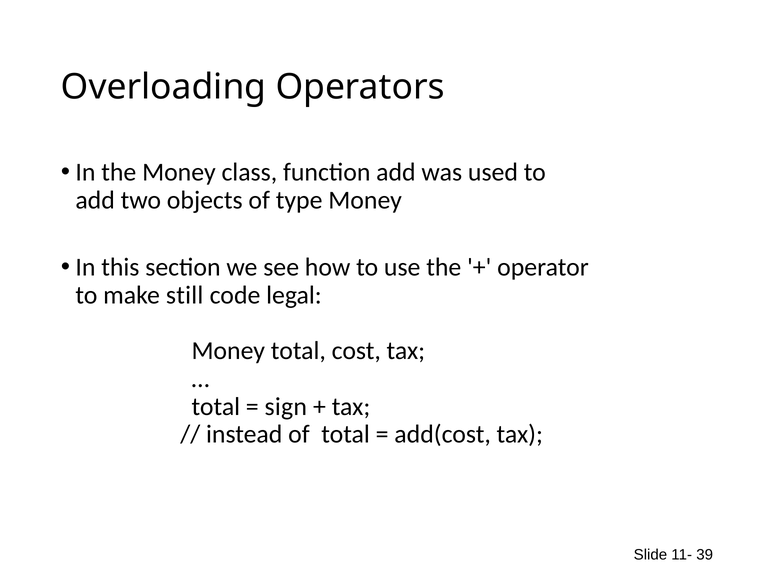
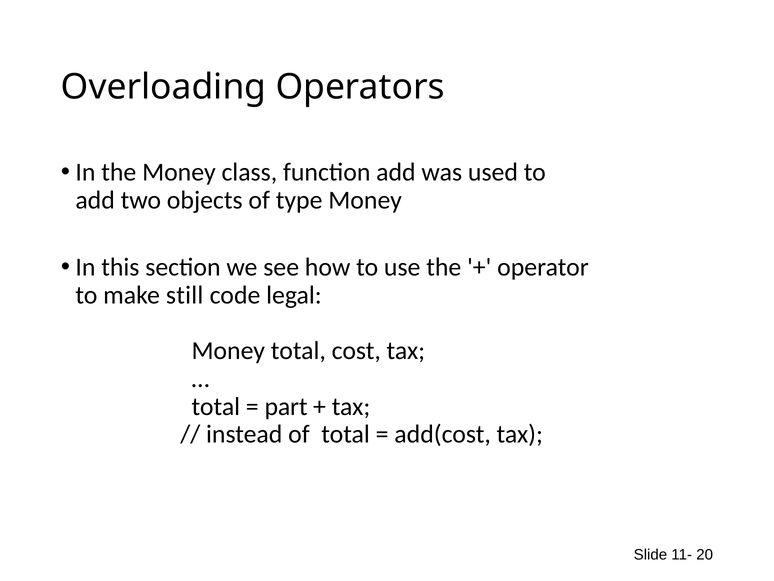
sign: sign -> part
39: 39 -> 20
